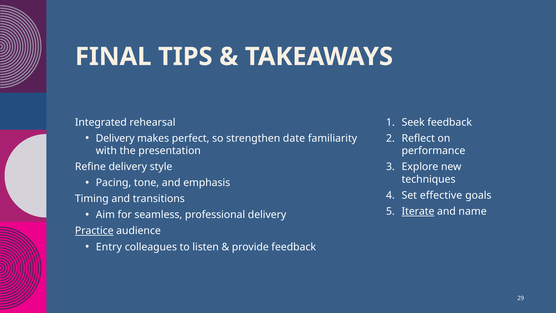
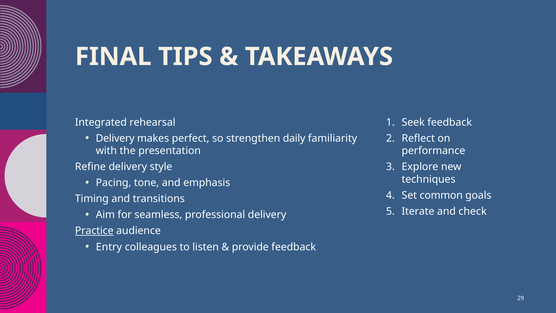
date: date -> daily
effective: effective -> common
Iterate underline: present -> none
name: name -> check
